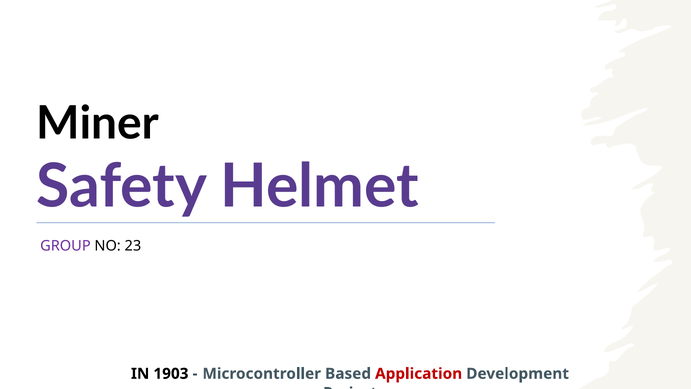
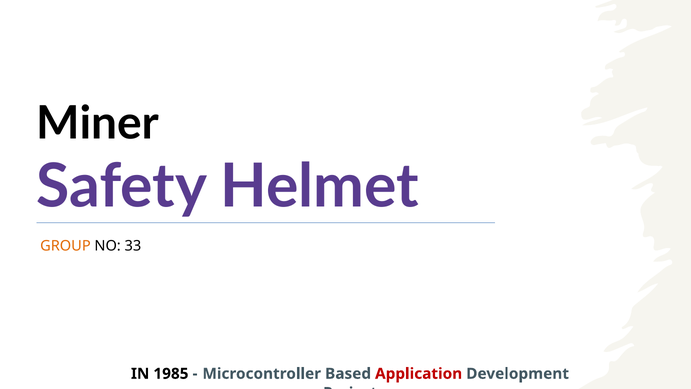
GROUP colour: purple -> orange
23: 23 -> 33
1903: 1903 -> 1985
